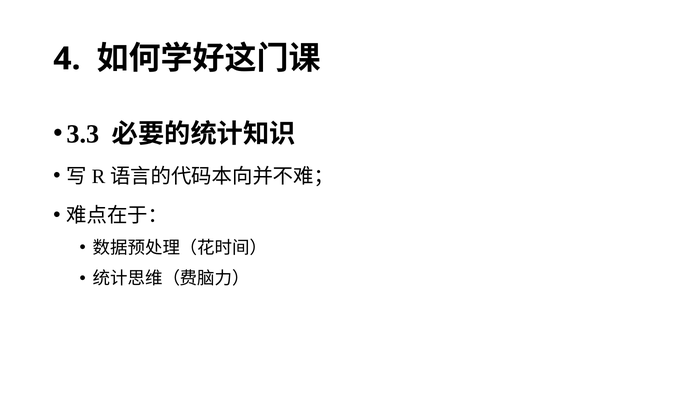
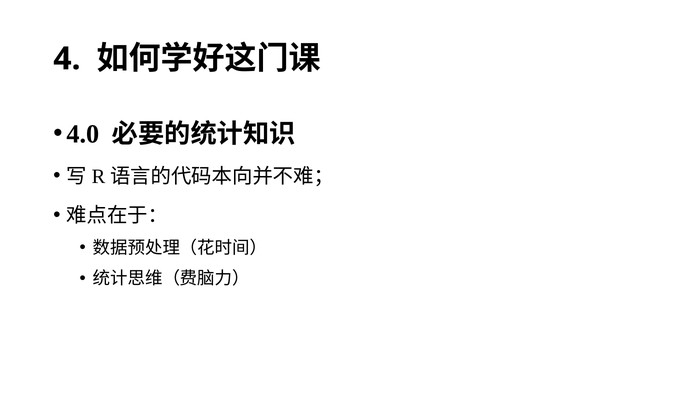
3.3: 3.3 -> 4.0
